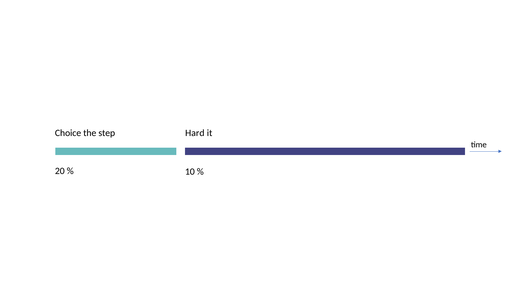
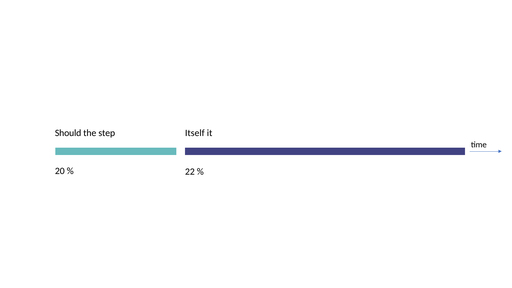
Choice: Choice -> Should
Hard: Hard -> Itself
10: 10 -> 22
